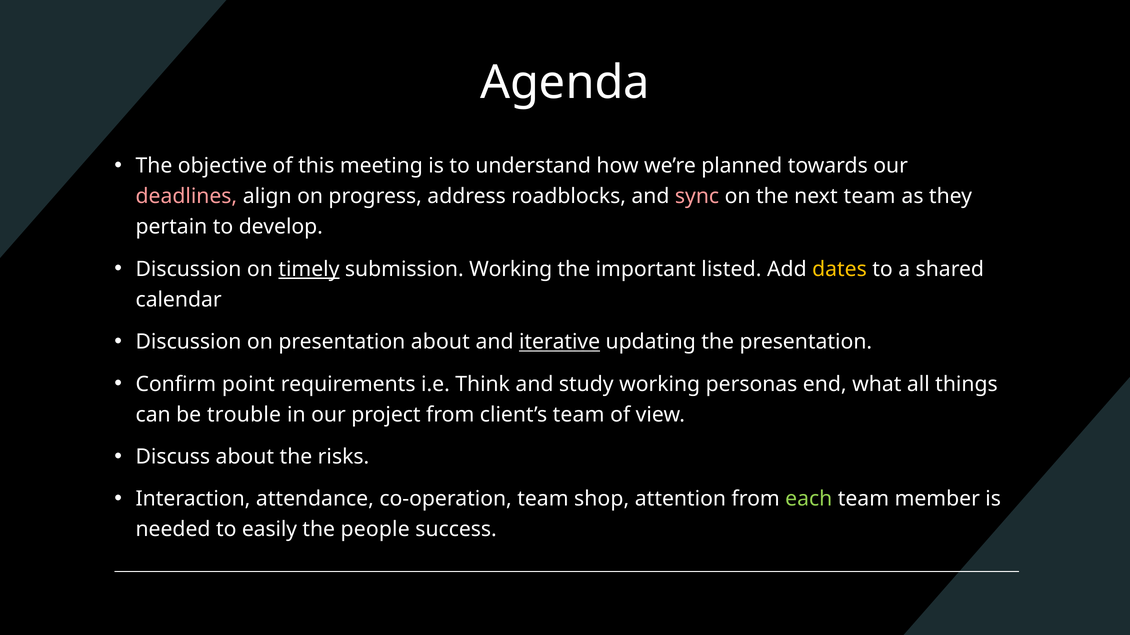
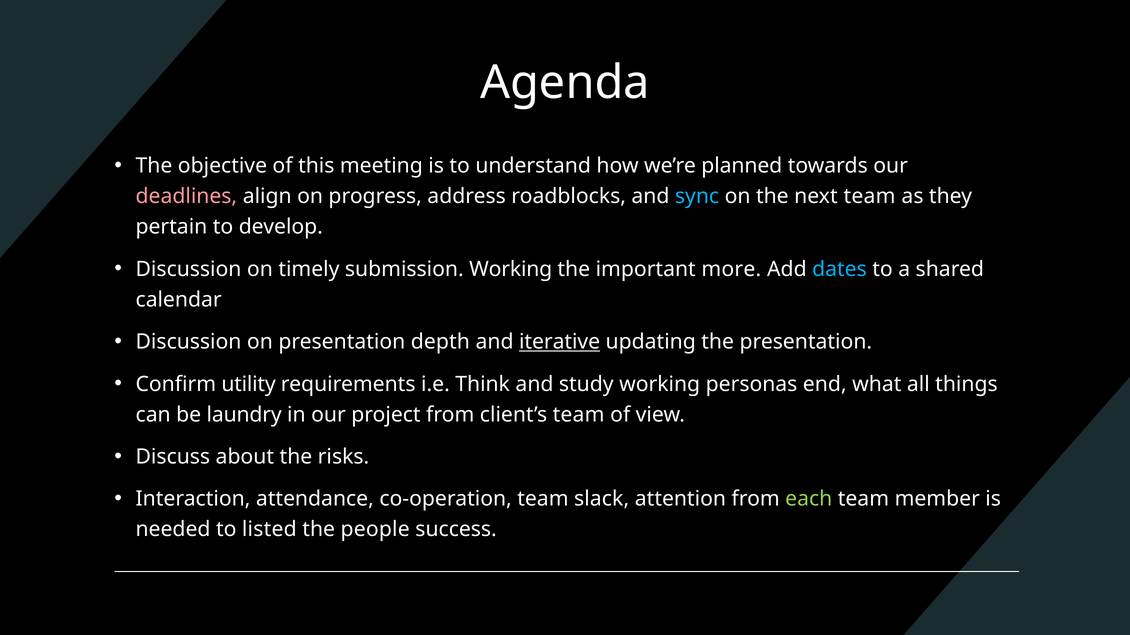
sync colour: pink -> light blue
timely underline: present -> none
listed: listed -> more
dates colour: yellow -> light blue
presentation about: about -> depth
point: point -> utility
trouble: trouble -> laundry
shop: shop -> slack
easily: easily -> listed
